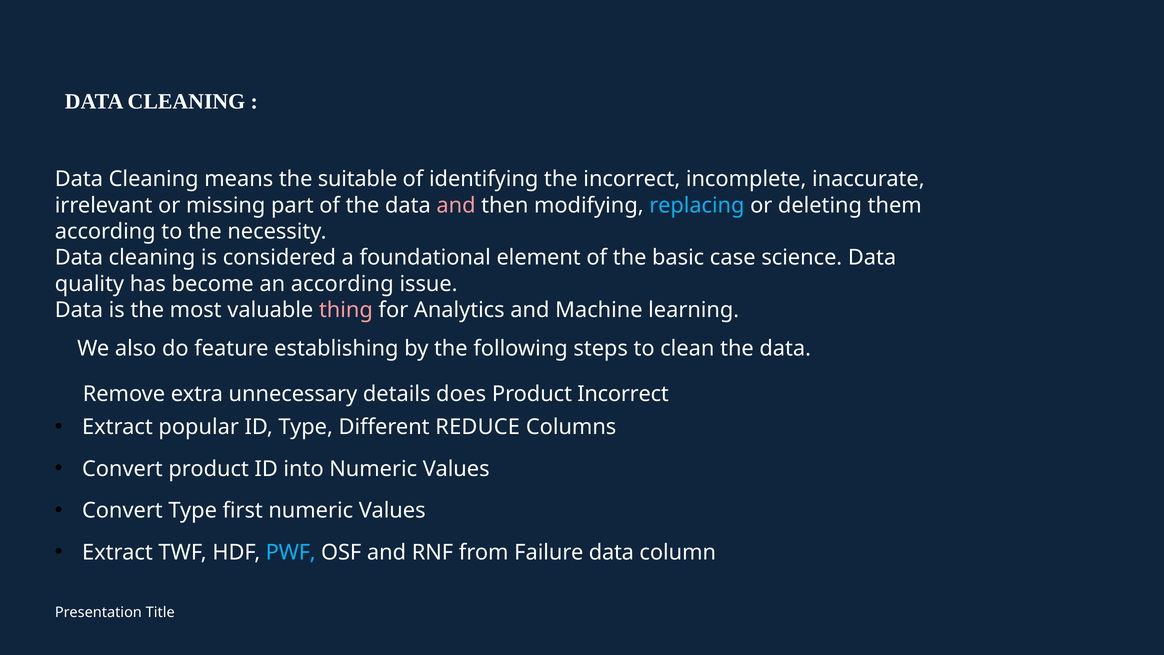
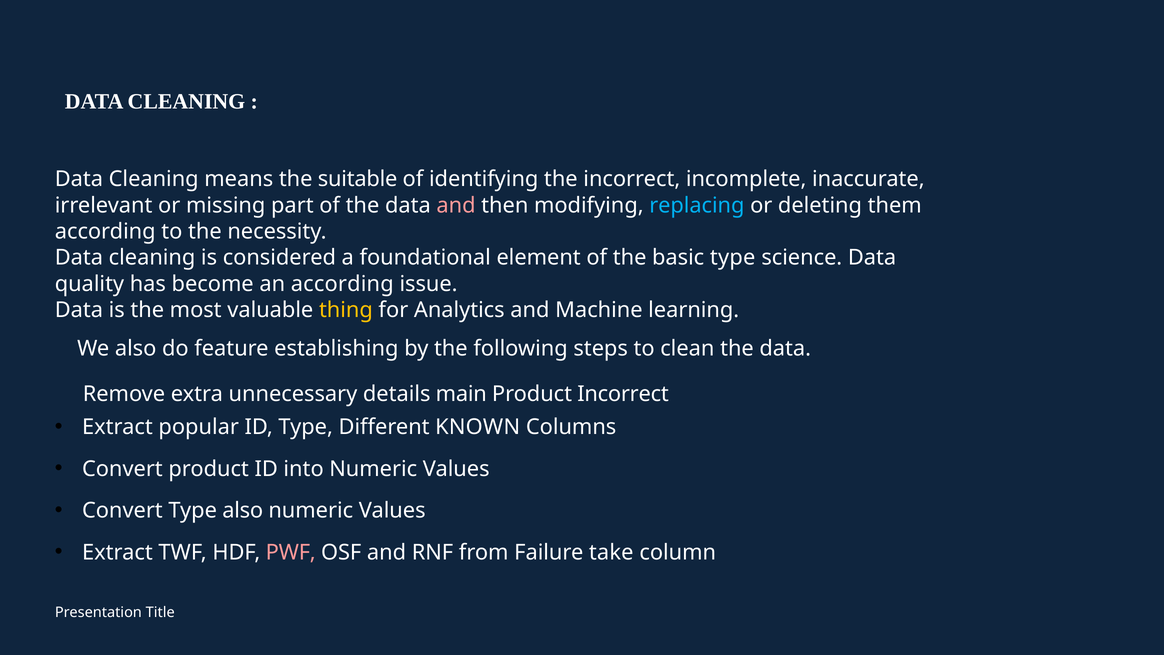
basic case: case -> type
thing colour: pink -> yellow
does: does -> main
REDUCE: REDUCE -> KNOWN
Type first: first -> also
PWF colour: light blue -> pink
Failure data: data -> take
